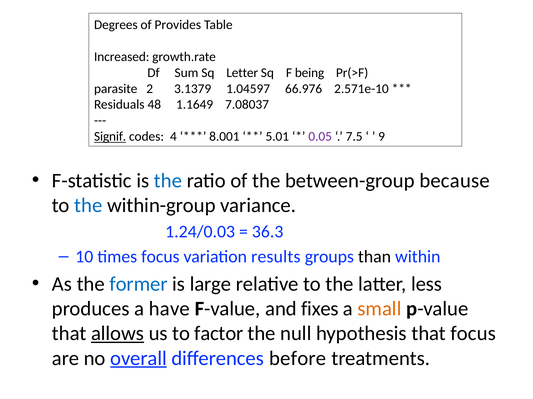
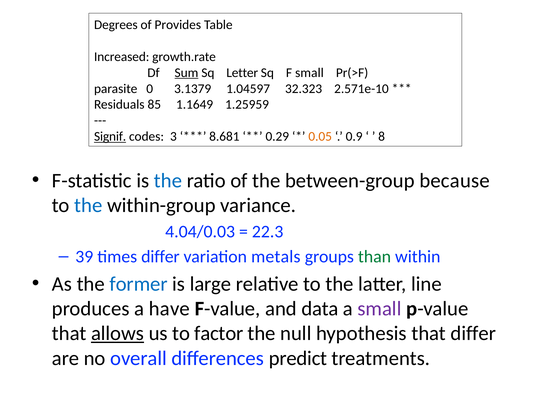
Sum underline: none -> present
F being: being -> small
2: 2 -> 0
66.976: 66.976 -> 32.323
48: 48 -> 85
7.08037: 7.08037 -> 1.25959
4: 4 -> 3
8.001: 8.001 -> 8.681
5.01: 5.01 -> 0.29
0.05 colour: purple -> orange
7.5: 7.5 -> 0.9
9: 9 -> 8
1.24/0.03: 1.24/0.03 -> 4.04/0.03
36.3: 36.3 -> 22.3
10: 10 -> 39
times focus: focus -> differ
results: results -> metals
than colour: black -> green
less: less -> line
fixes: fixes -> data
small at (379, 309) colour: orange -> purple
that focus: focus -> differ
overall underline: present -> none
before: before -> predict
